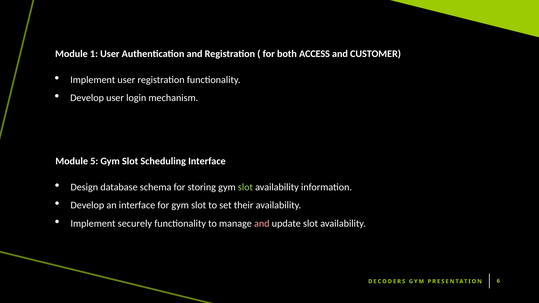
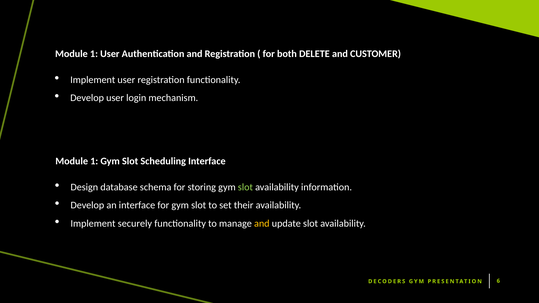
ACCESS: ACCESS -> DELETE
5 at (94, 161): 5 -> 1
and at (262, 224) colour: pink -> yellow
